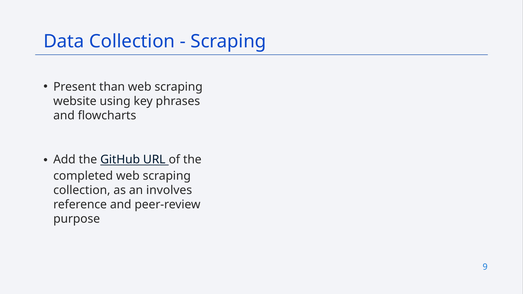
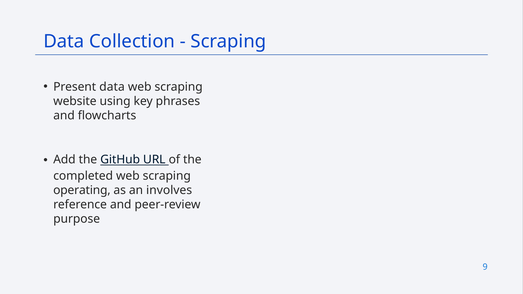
Present than: than -> data
collection at (82, 190): collection -> operating
